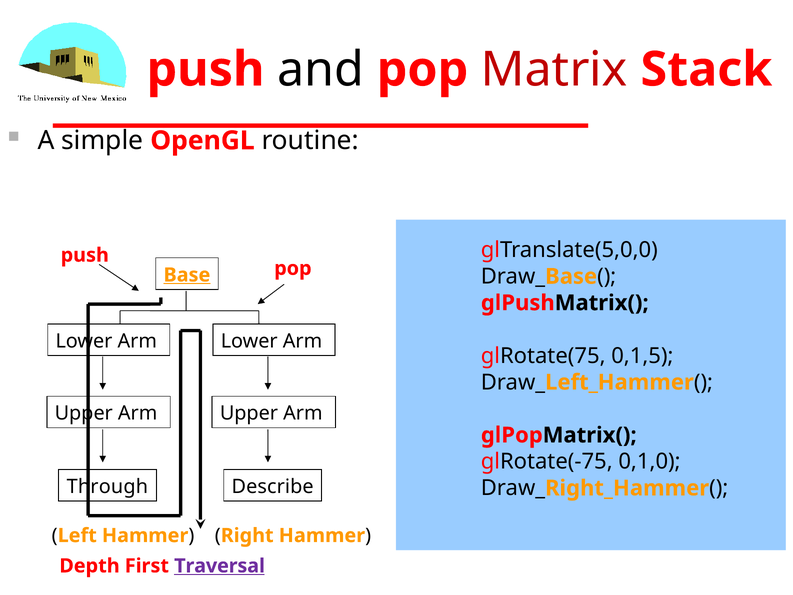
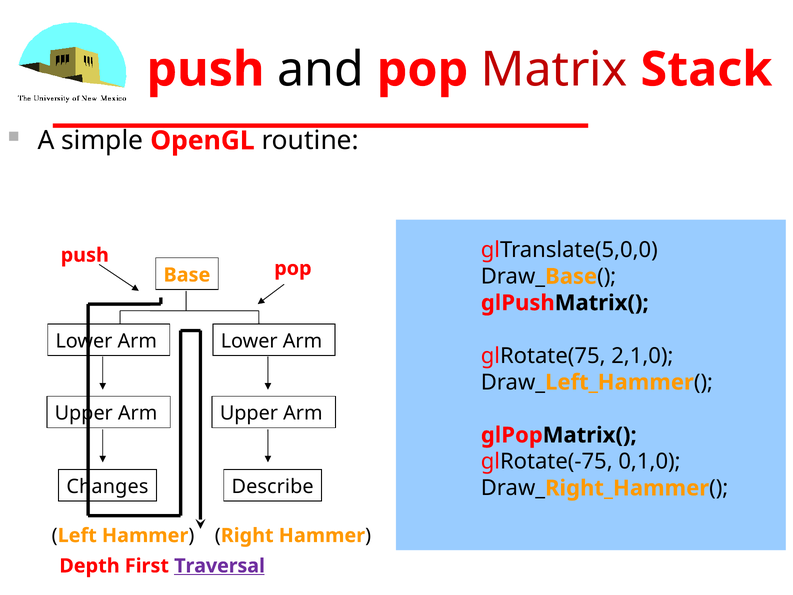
Base at (187, 275) underline: present -> none
0,1,5: 0,1,5 -> 2,1,0
Through: Through -> Changes
